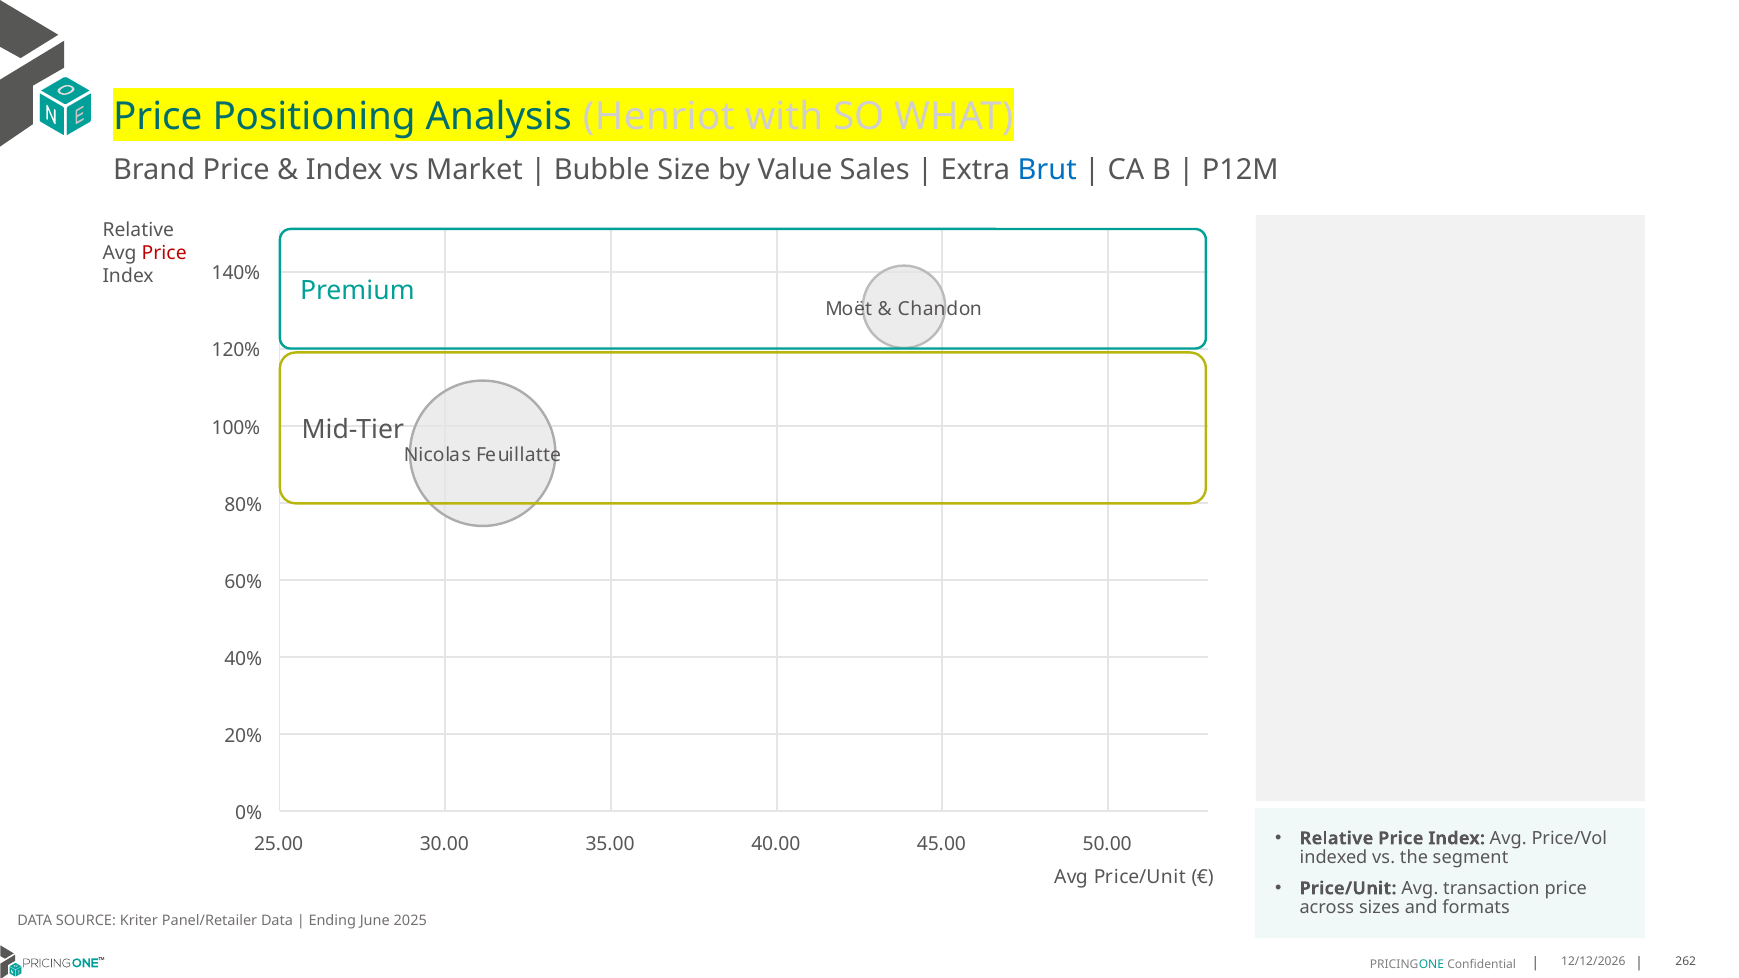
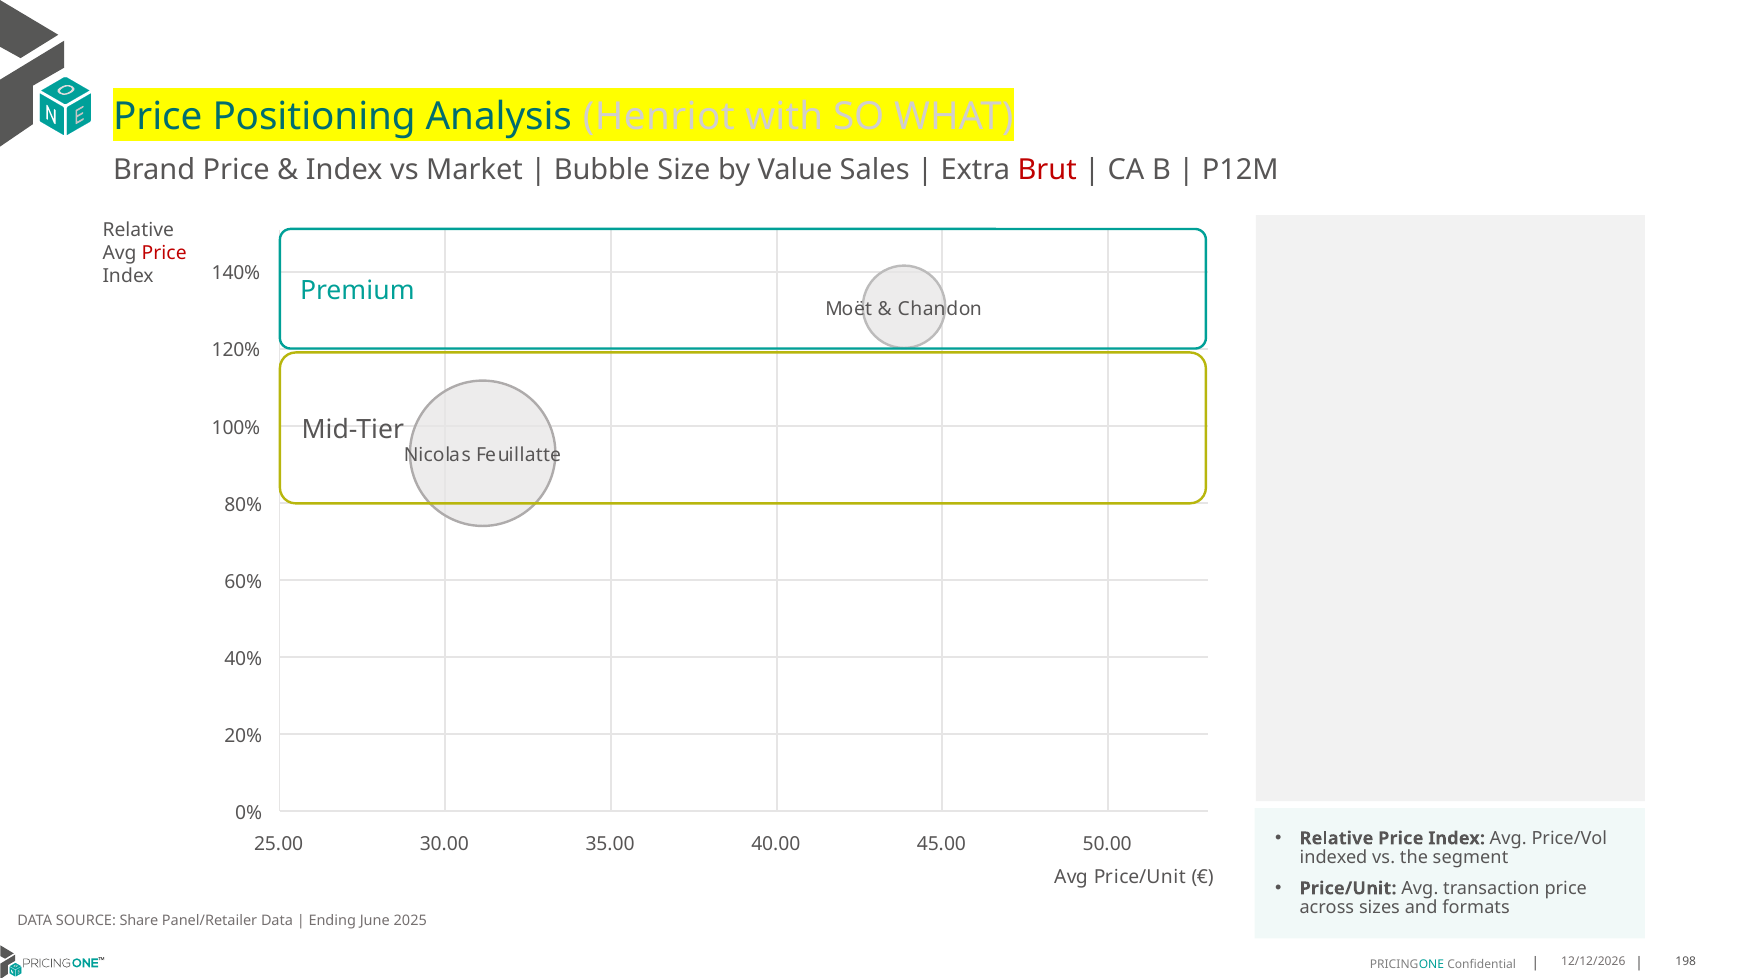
Brut colour: blue -> red
Kriter: Kriter -> Share
262: 262 -> 198
